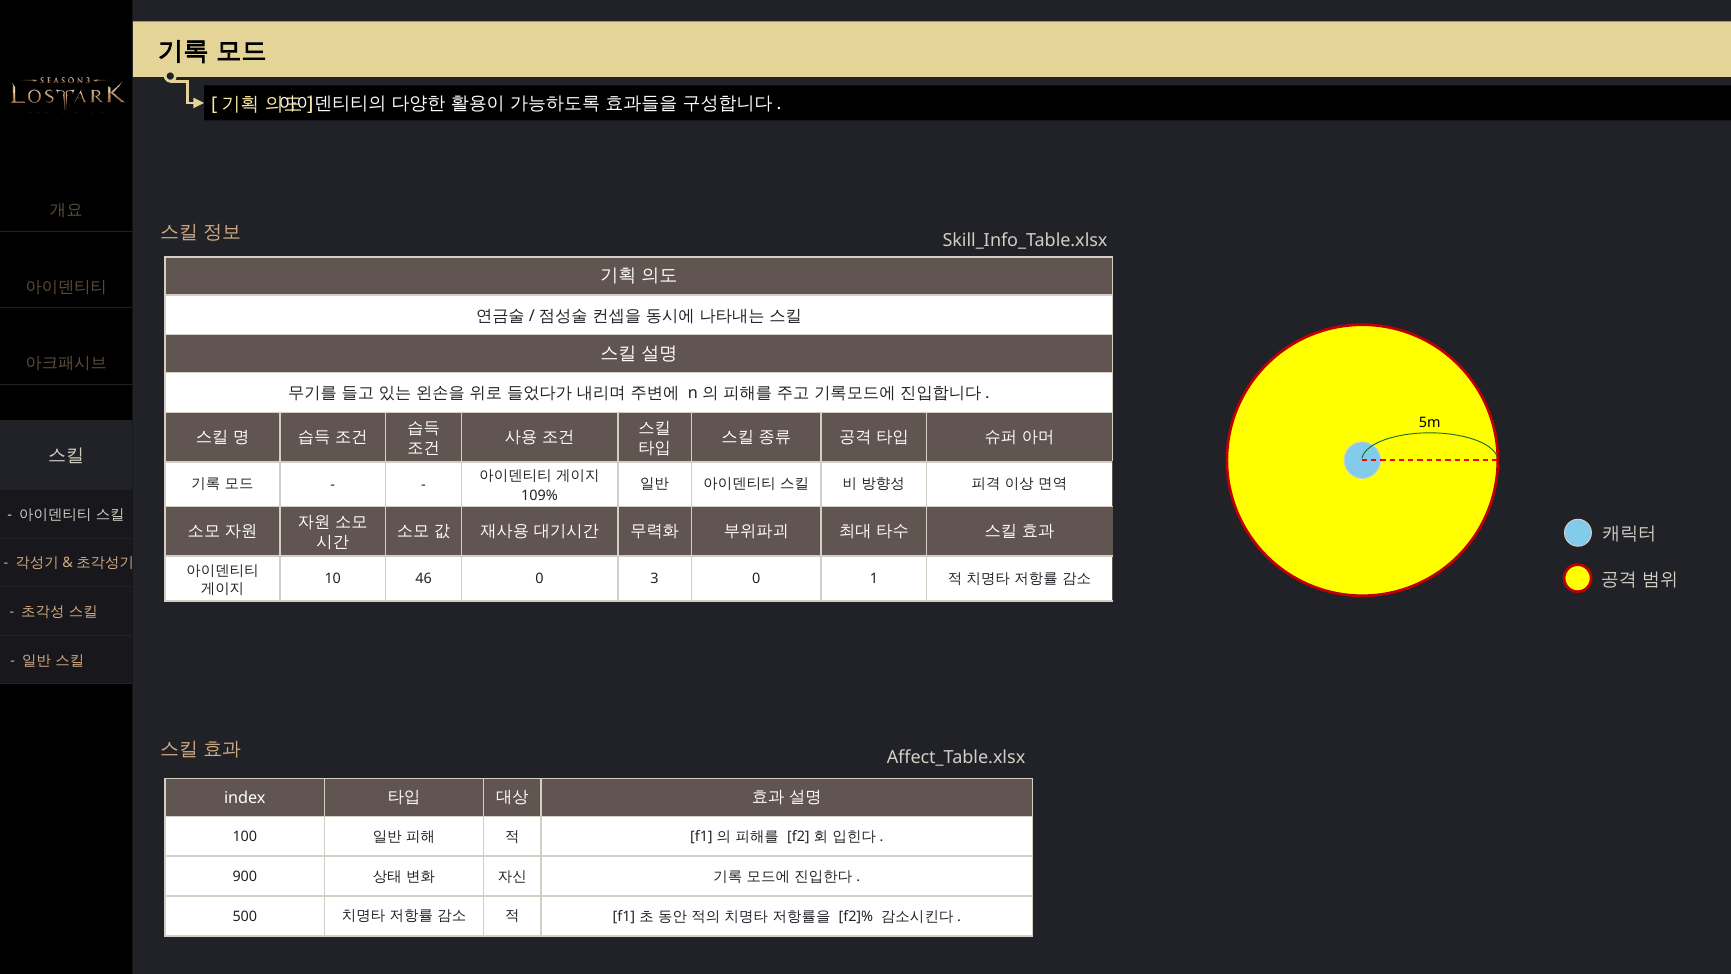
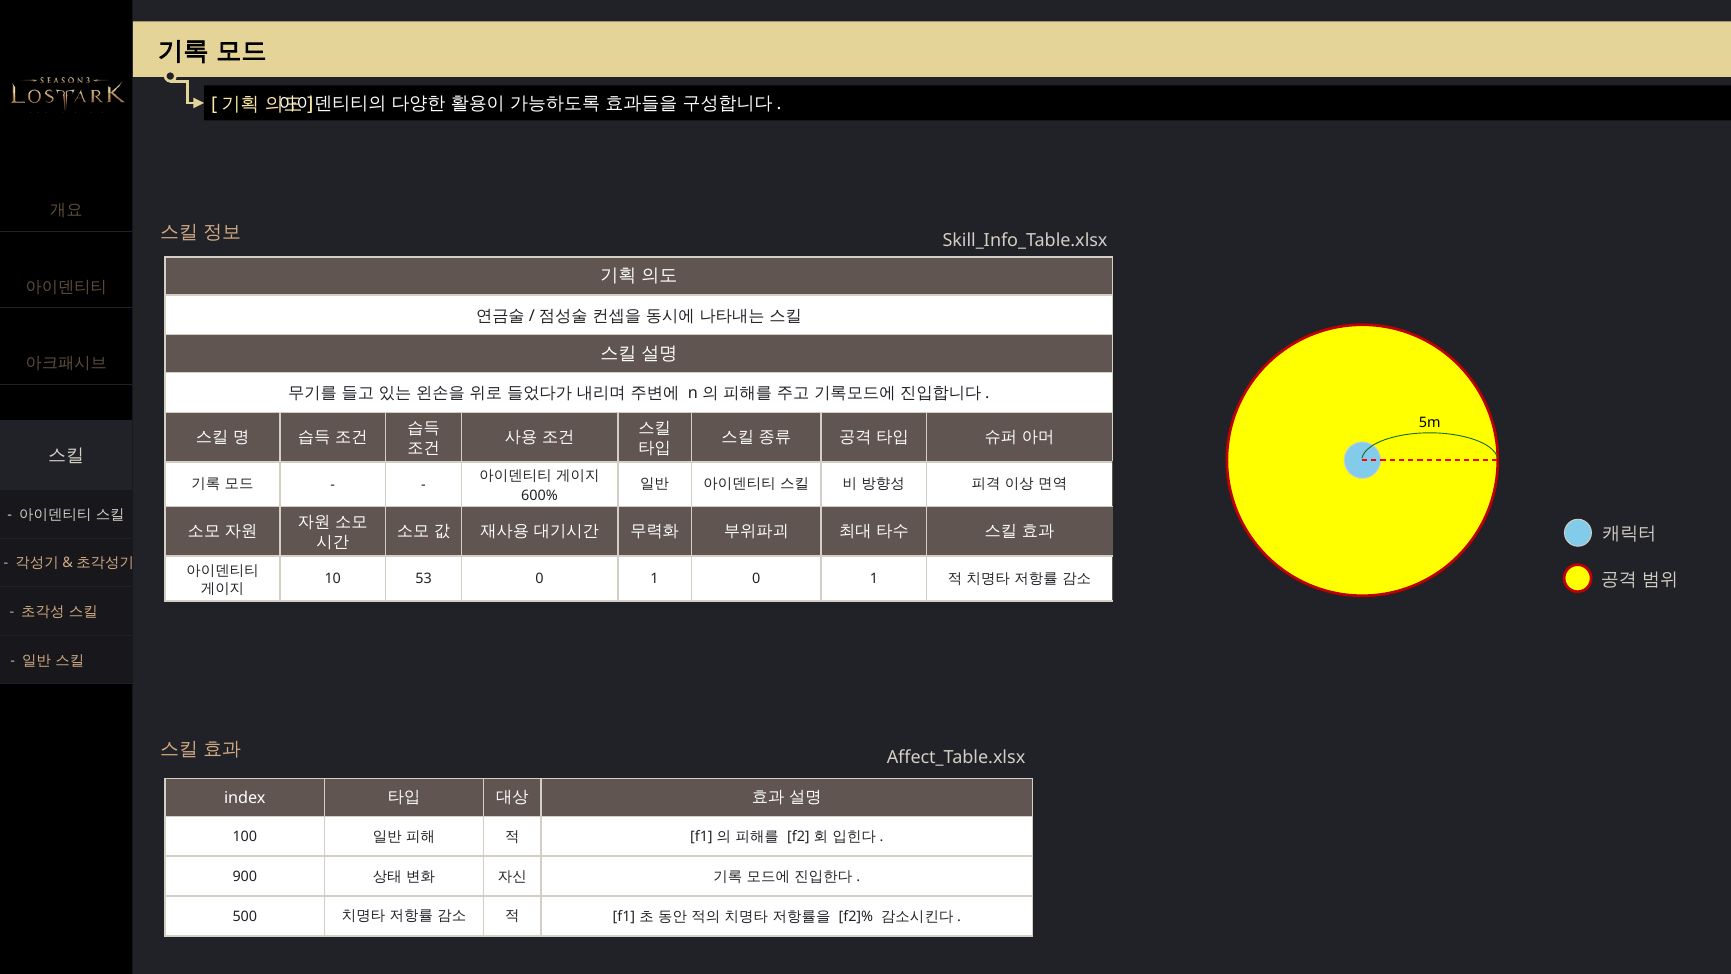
109%: 109% -> 600%
46: 46 -> 53
3 at (655, 579): 3 -> 1
